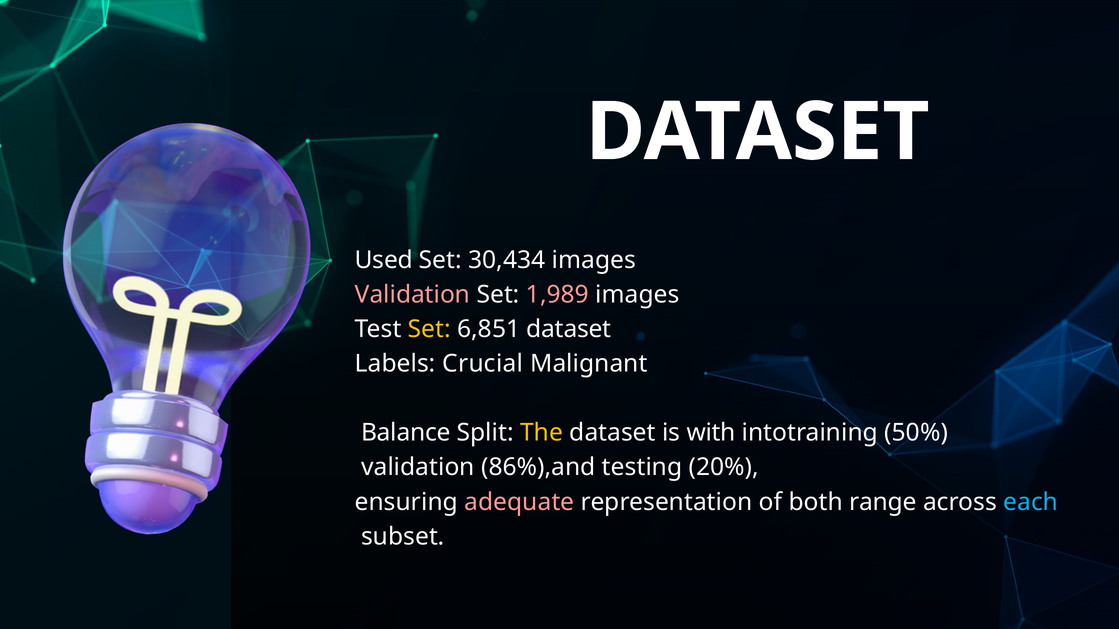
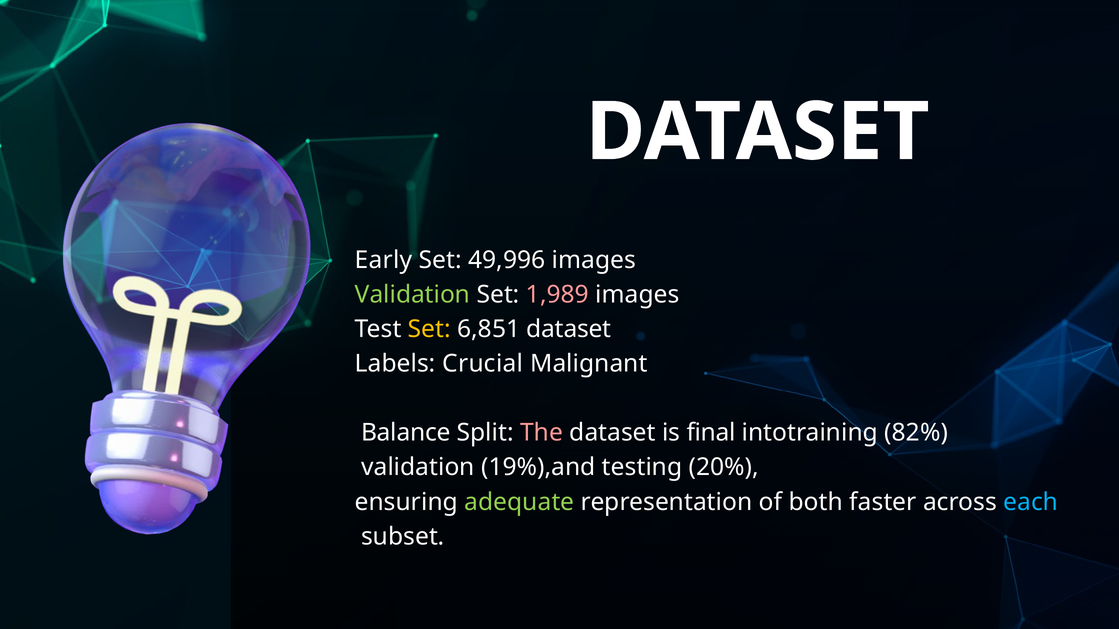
Used: Used -> Early
30,434: 30,434 -> 49,996
Validation at (412, 295) colour: pink -> light green
The colour: yellow -> pink
with: with -> final
50%: 50% -> 82%
86%),and: 86%),and -> 19%),and
adequate colour: pink -> light green
range: range -> faster
